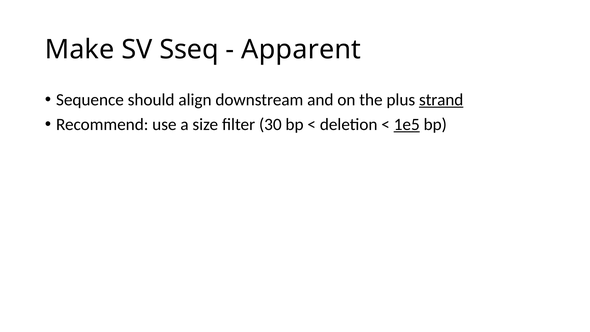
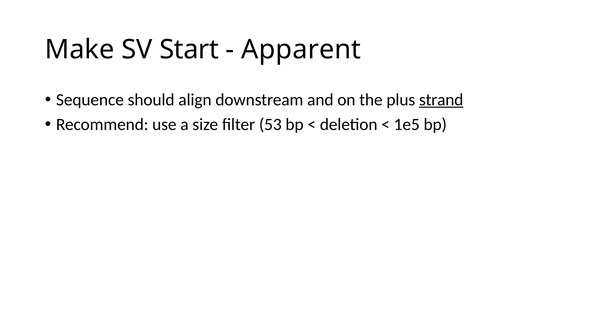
Sseq: Sseq -> Start
30: 30 -> 53
1e5 underline: present -> none
